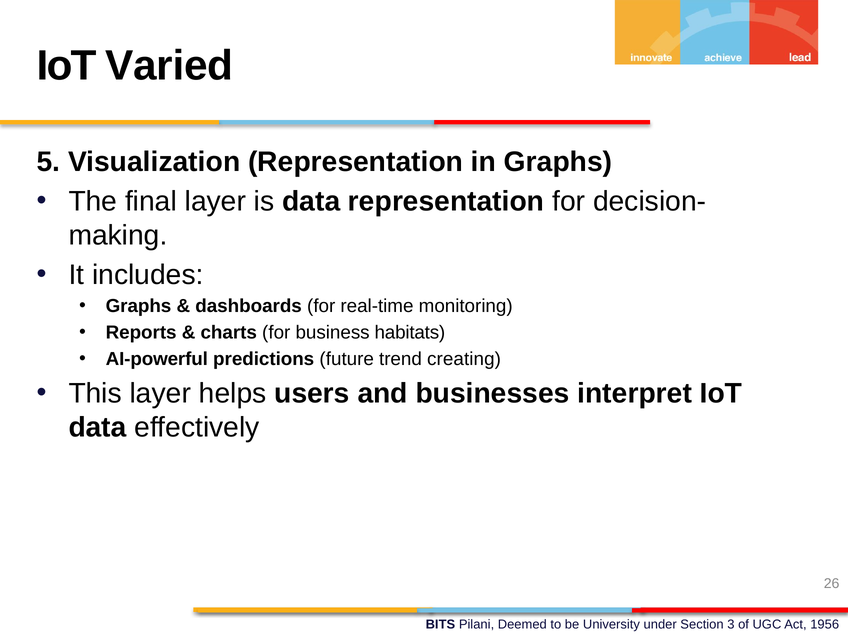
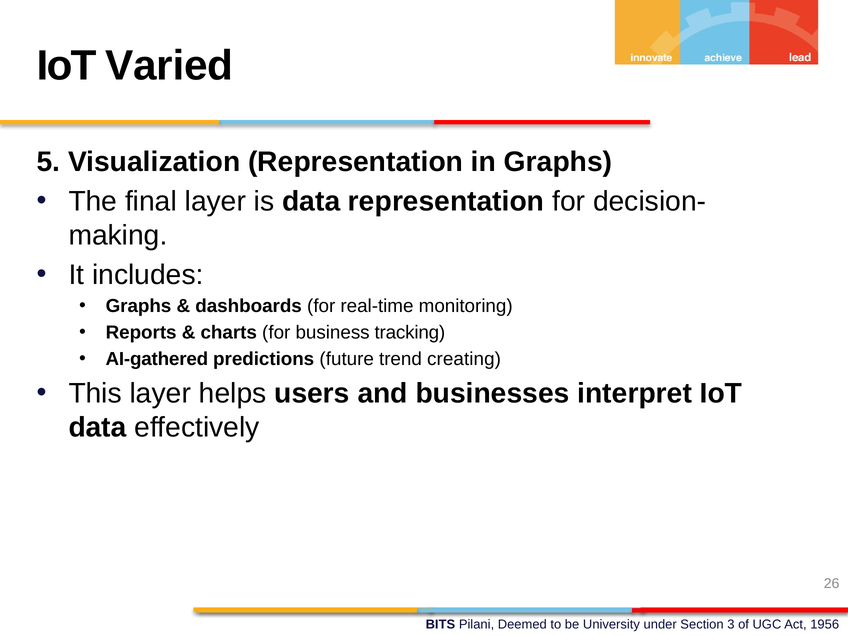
habitats: habitats -> tracking
AI-powerful: AI-powerful -> AI-gathered
